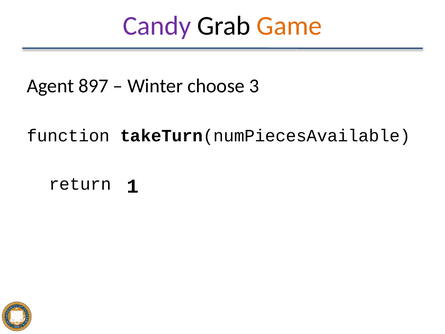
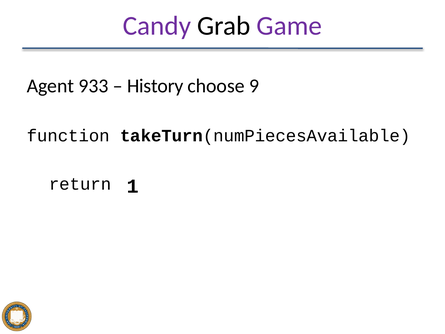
Game colour: orange -> purple
897: 897 -> 933
Winter: Winter -> History
3: 3 -> 9
